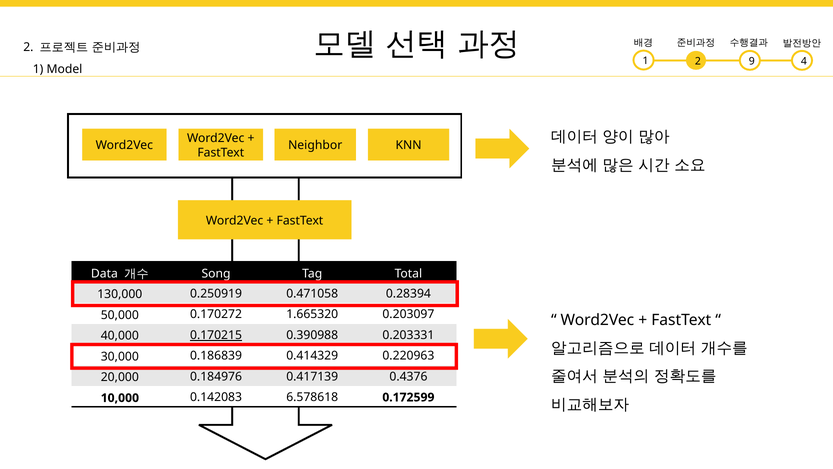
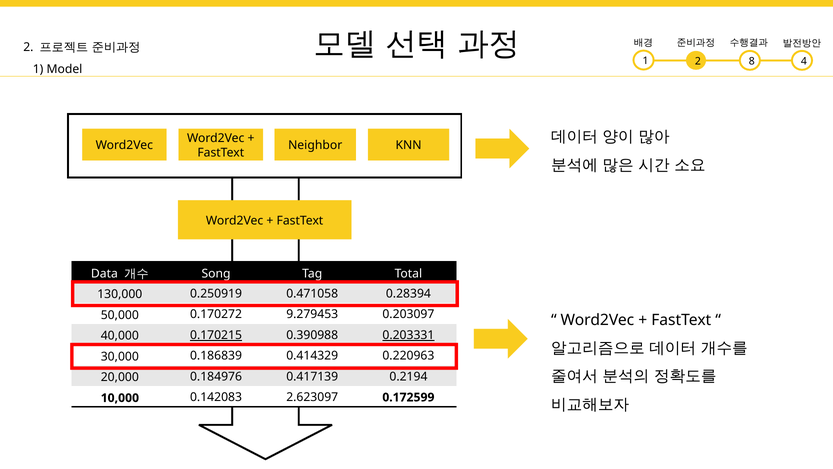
9: 9 -> 8
1.665320: 1.665320 -> 9.279453
0.203331 underline: none -> present
0.4376: 0.4376 -> 0.2194
6.578618: 6.578618 -> 2.623097
